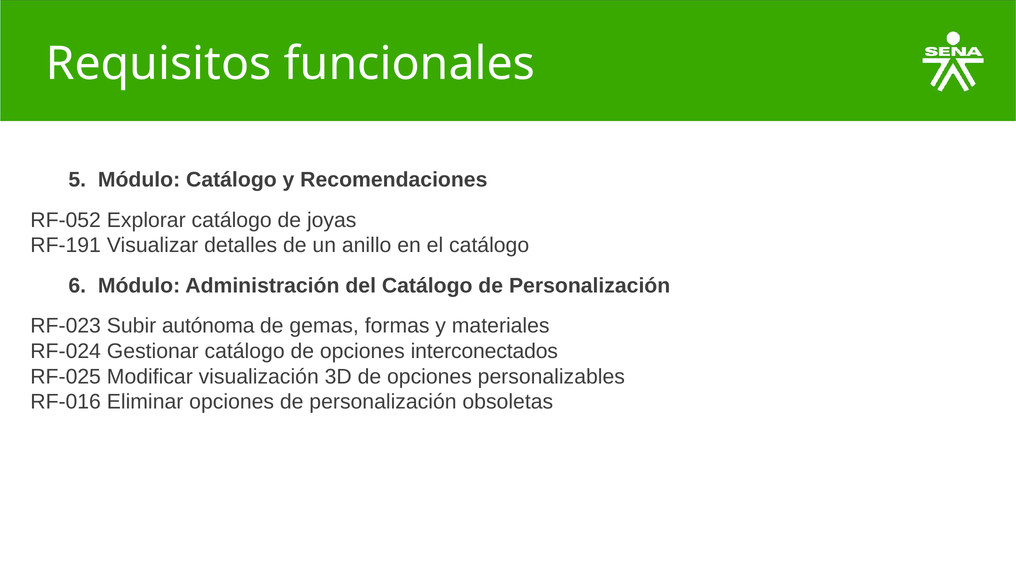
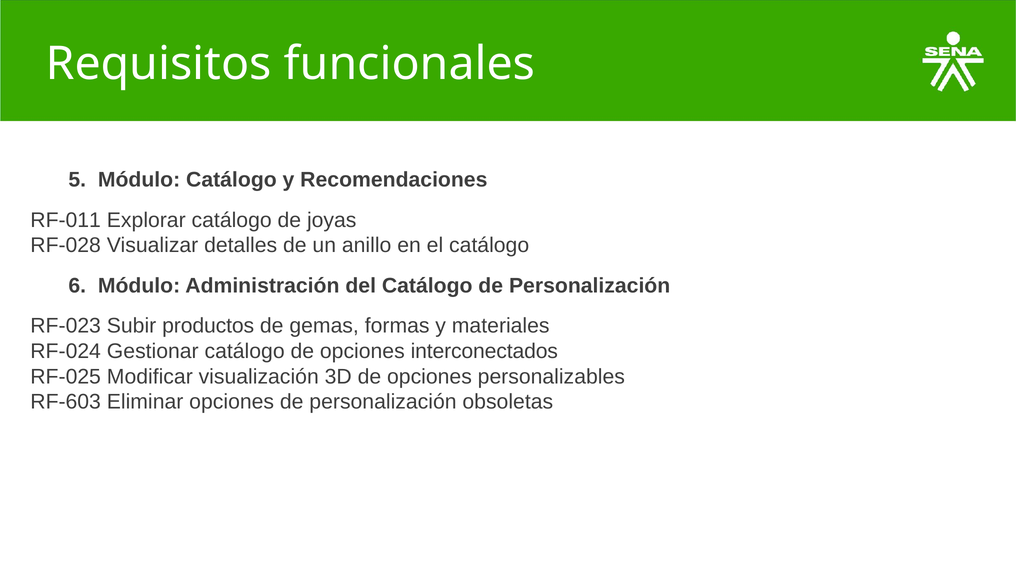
RF-052: RF-052 -> RF-011
RF-191: RF-191 -> RF-028
autónoma: autónoma -> productos
RF-016: RF-016 -> RF-603
